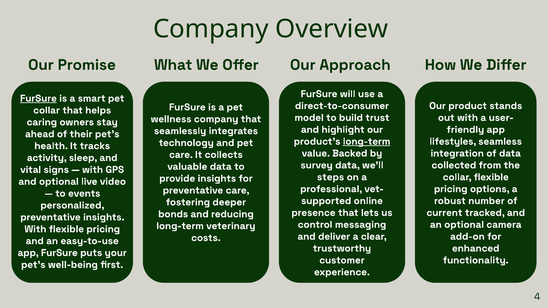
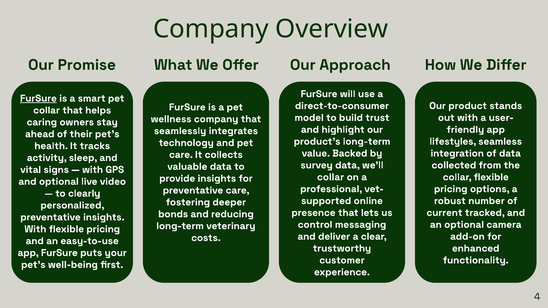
long-term at (367, 141) underline: present -> none
steps at (331, 177): steps -> collar
events: events -> clearly
